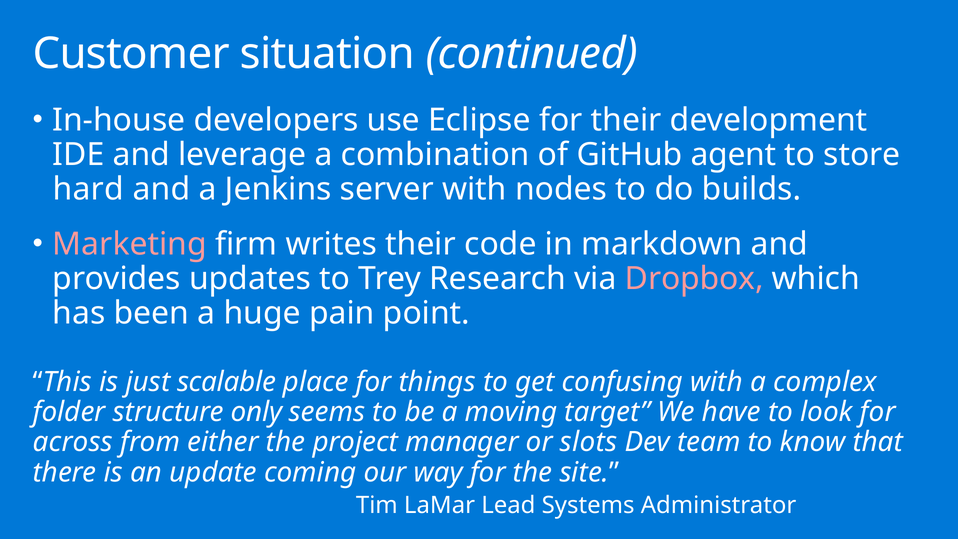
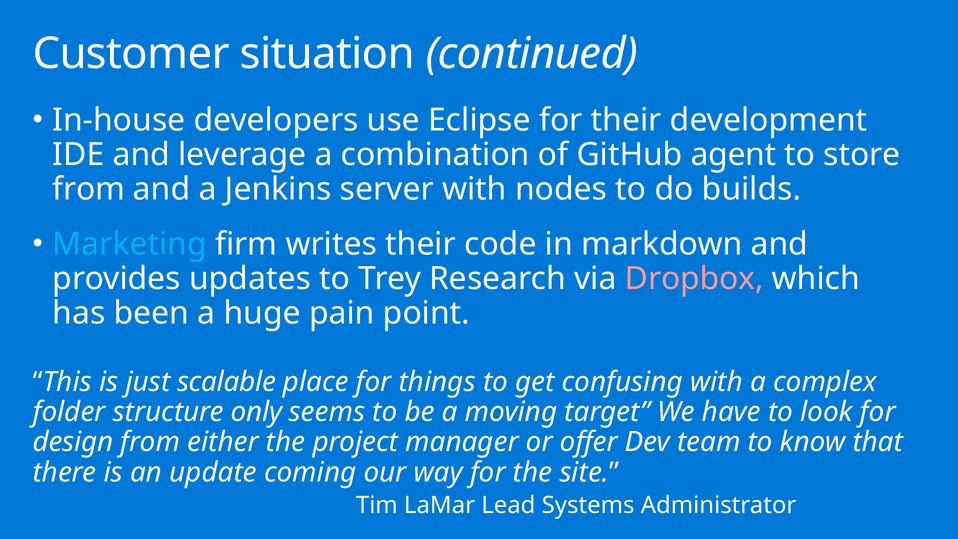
hard at (88, 189): hard -> from
Marketing colour: pink -> light blue
across: across -> design
slots: slots -> offer
